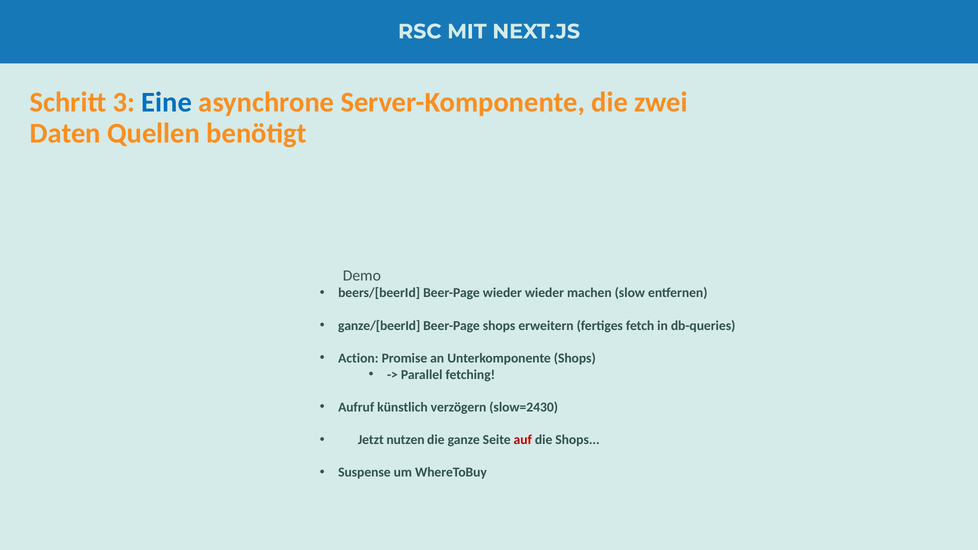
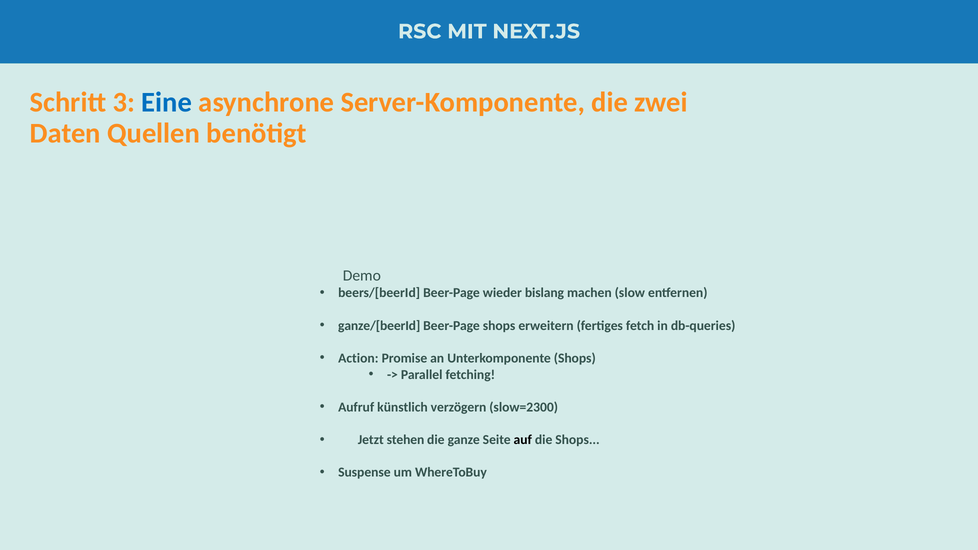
wieder wieder: wieder -> bislang
slow=2430: slow=2430 -> slow=2300
nutzen: nutzen -> stehen
auf colour: red -> black
